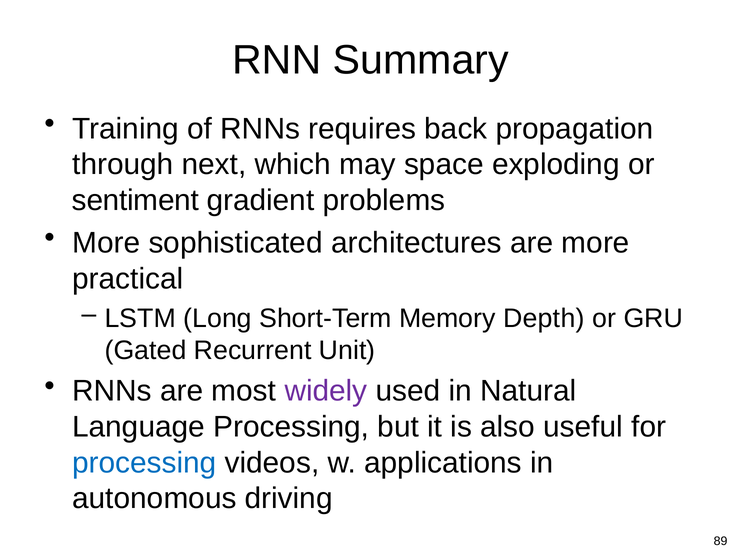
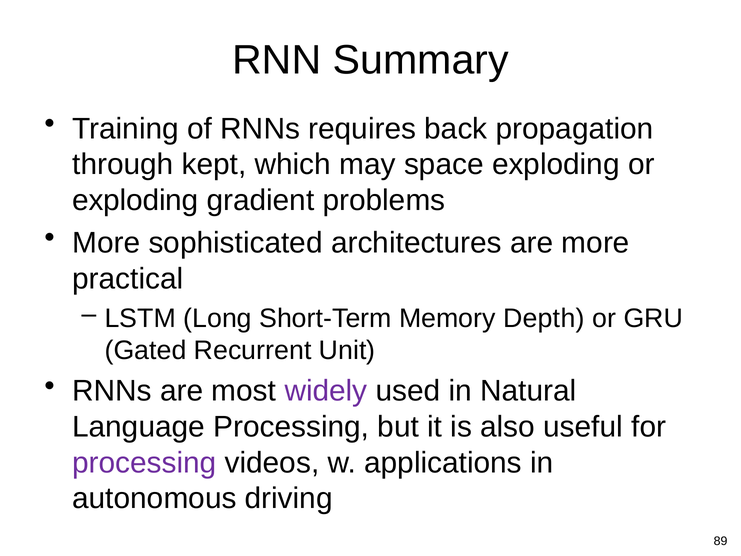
next: next -> kept
sentiment at (135, 200): sentiment -> exploding
processing at (144, 463) colour: blue -> purple
